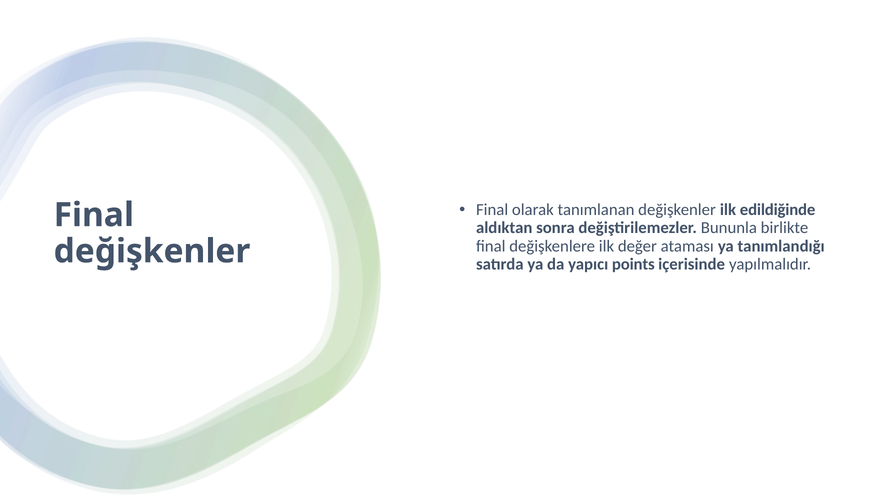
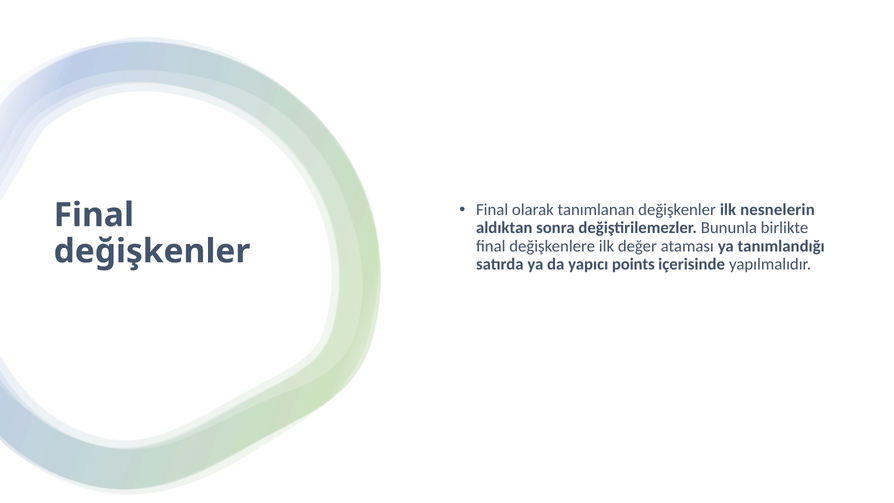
edildiğinde: edildiğinde -> nesnelerin
